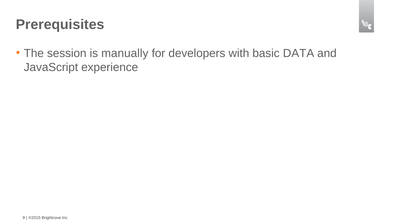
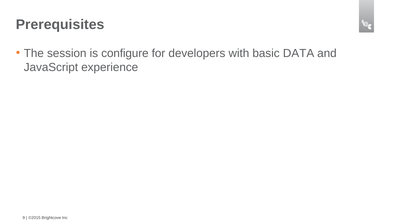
manually: manually -> configure
